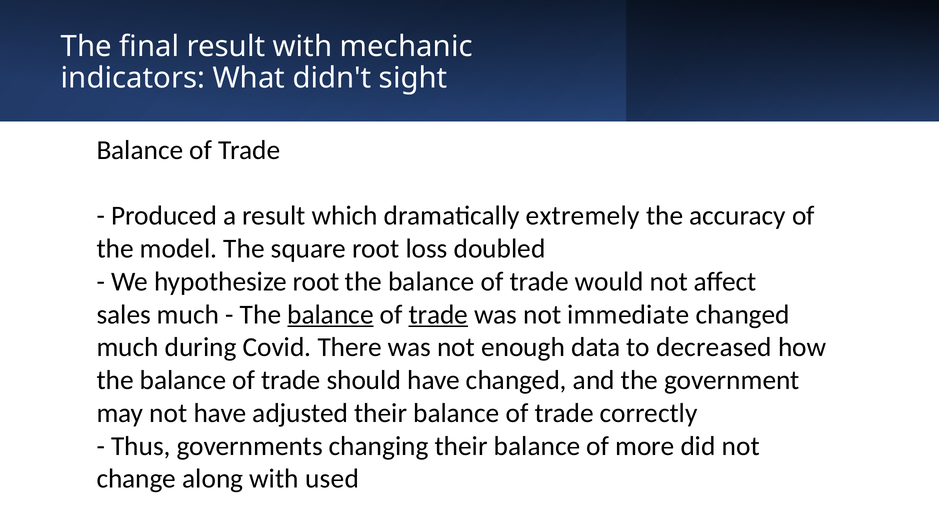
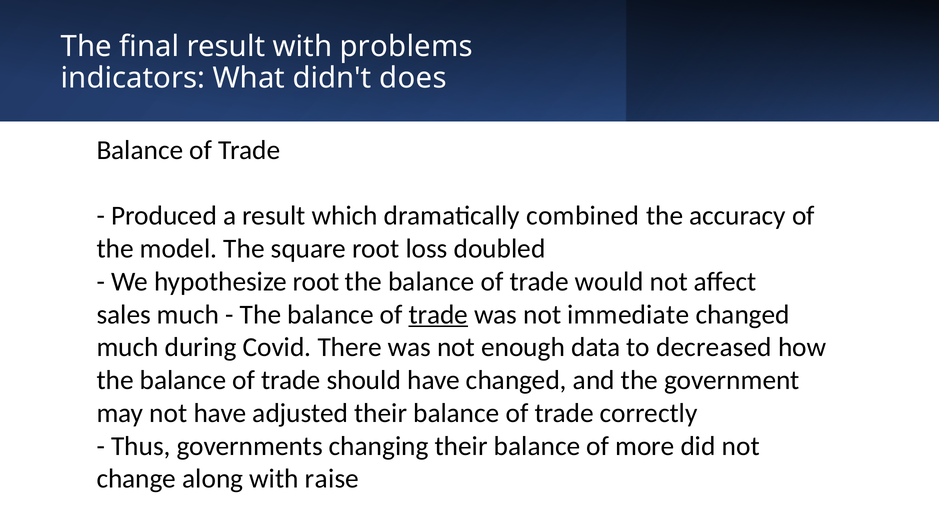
mechanic: mechanic -> problems
sight: sight -> does
extremely: extremely -> combined
balance at (330, 315) underline: present -> none
used: used -> raise
